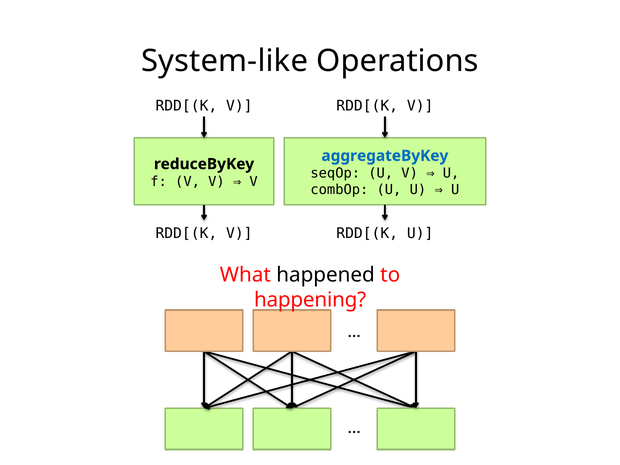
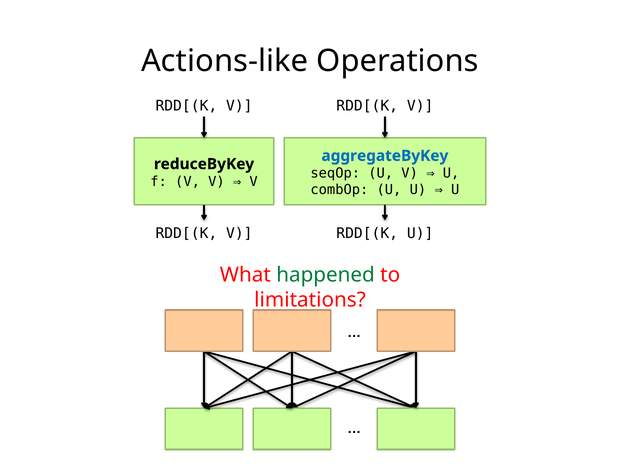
System-like: System-like -> Actions-like
happened colour: black -> green
happening: happening -> limitations
